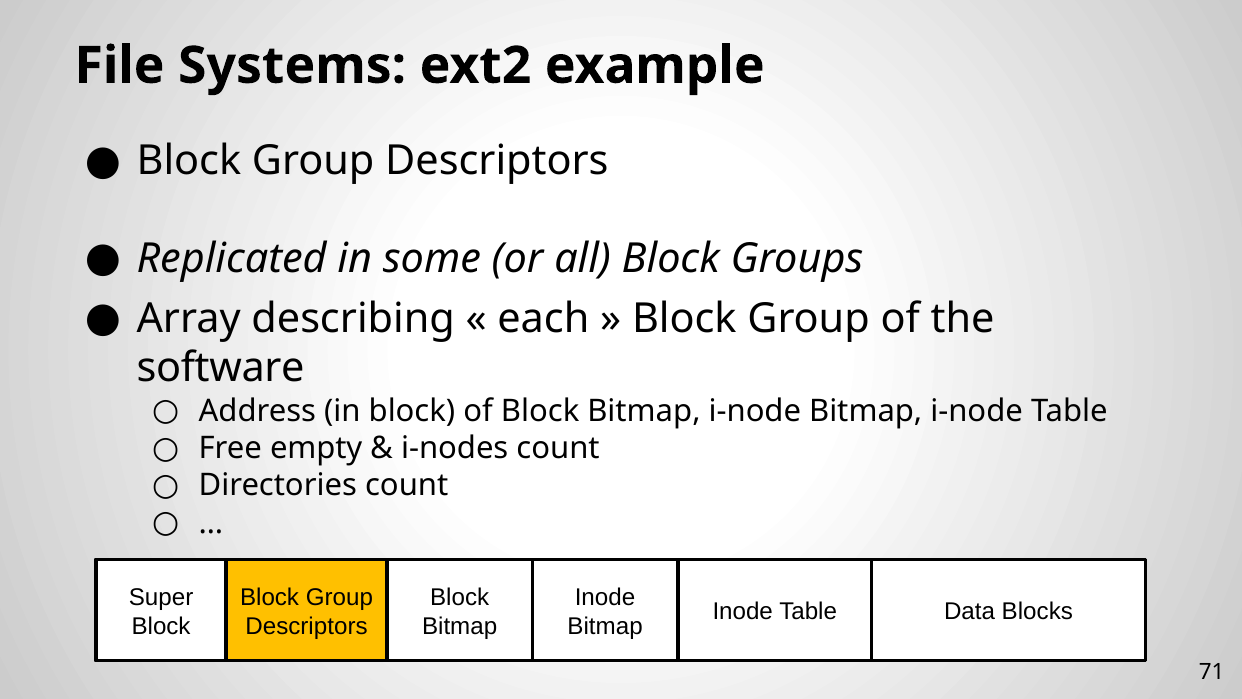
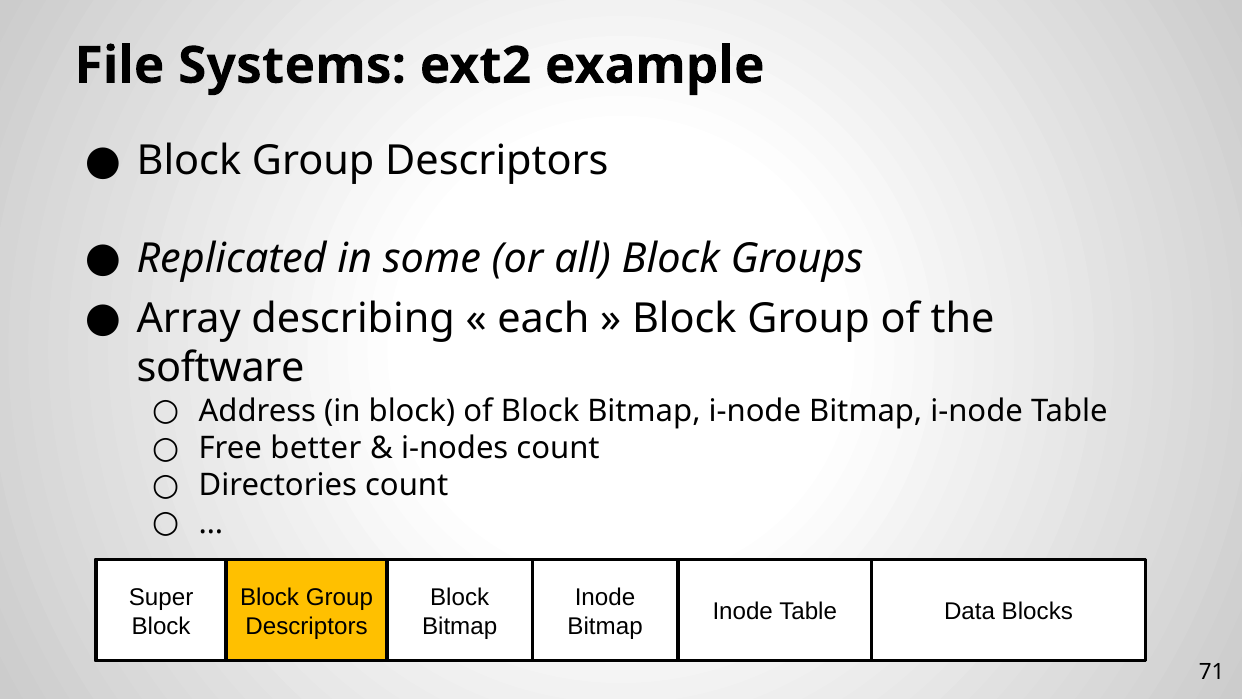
empty: empty -> better
